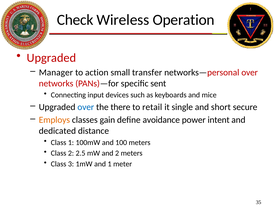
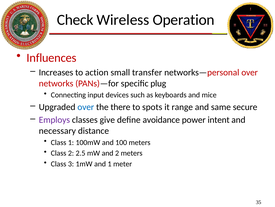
Upgraded at (51, 58): Upgraded -> Influences
Manager: Manager -> Increases
sent: sent -> plug
retail: retail -> spots
single: single -> range
short: short -> same
Employs colour: orange -> purple
gain: gain -> give
dedicated: dedicated -> necessary
